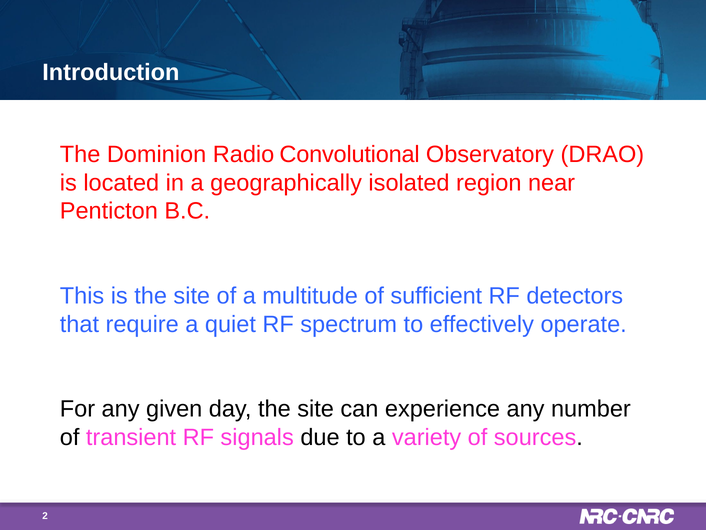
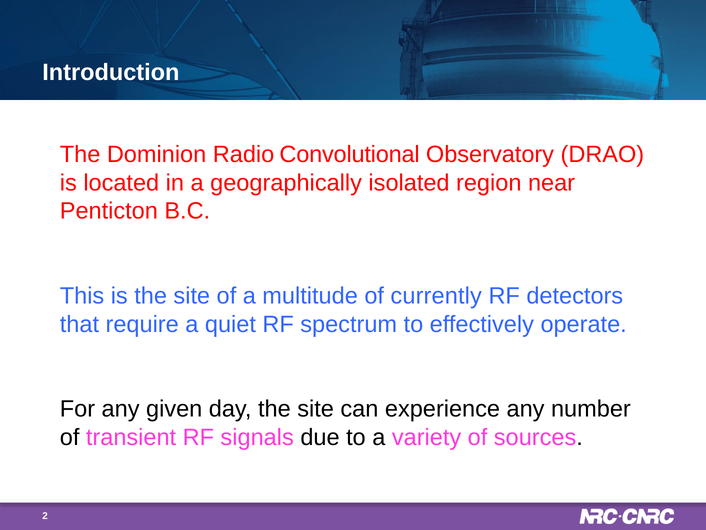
sufficient: sufficient -> currently
